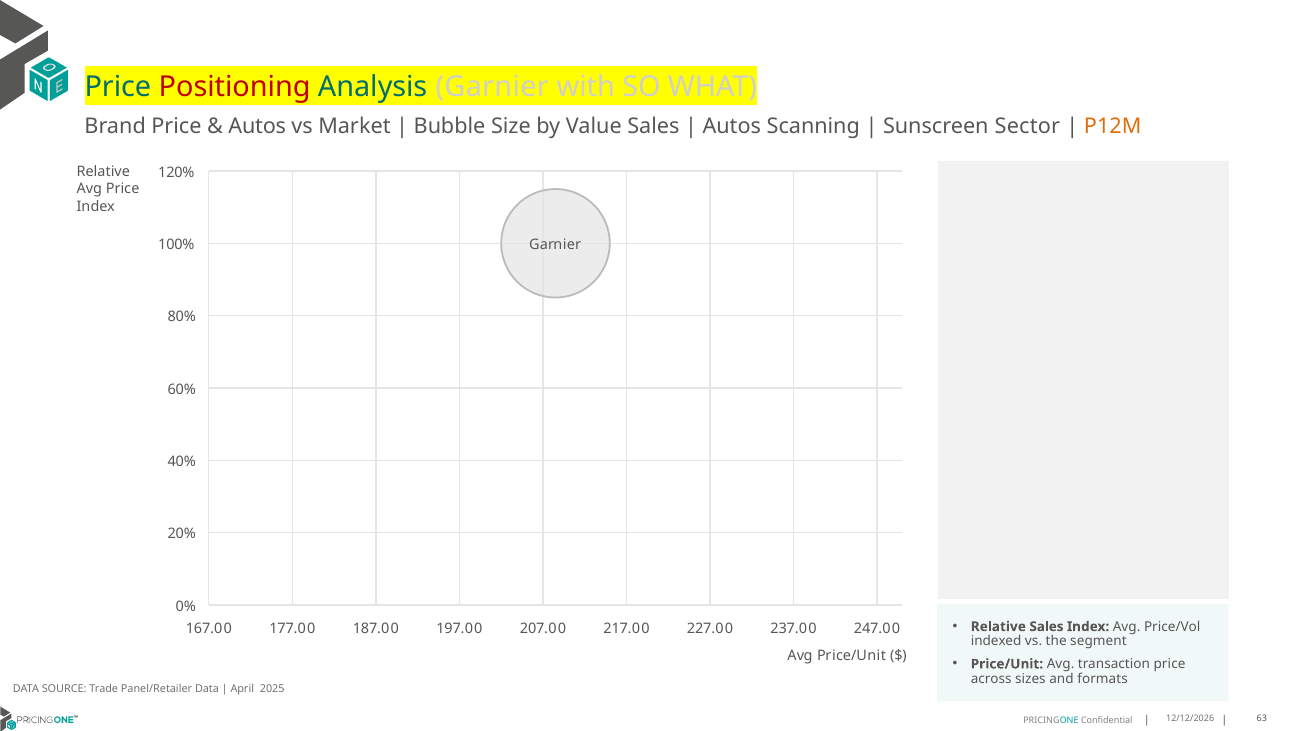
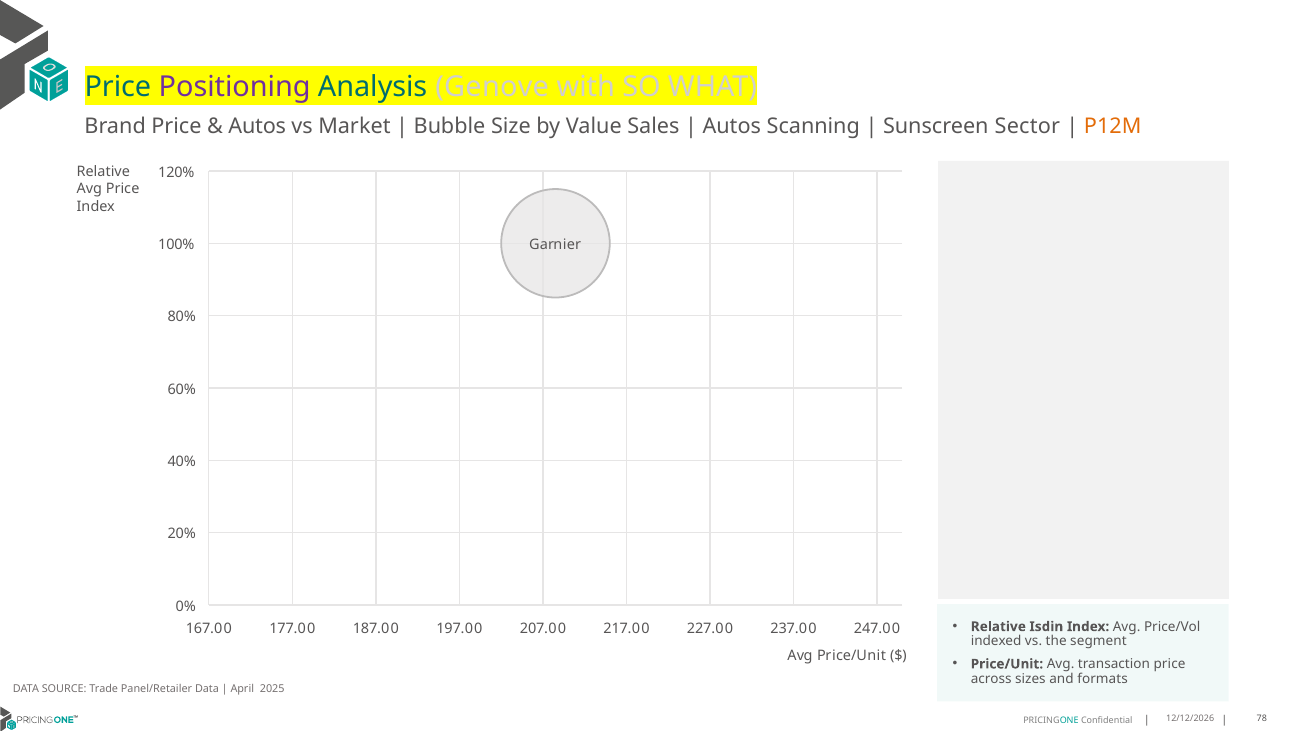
Positioning colour: red -> purple
Analysis Garnier: Garnier -> Genove
Relative Sales: Sales -> Isdin
63: 63 -> 78
